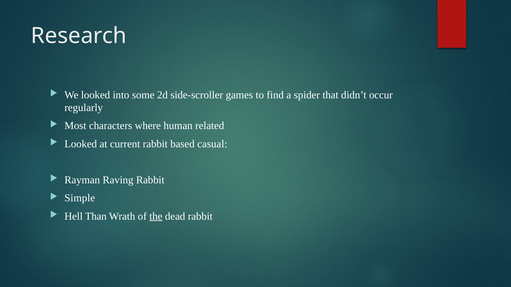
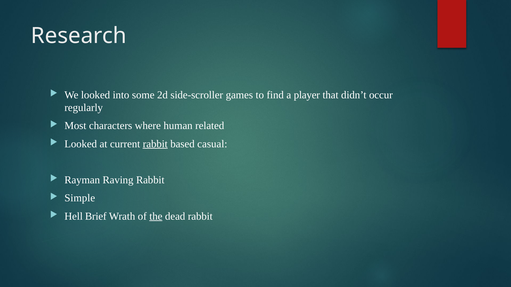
spider: spider -> player
rabbit at (155, 144) underline: none -> present
Than: Than -> Brief
